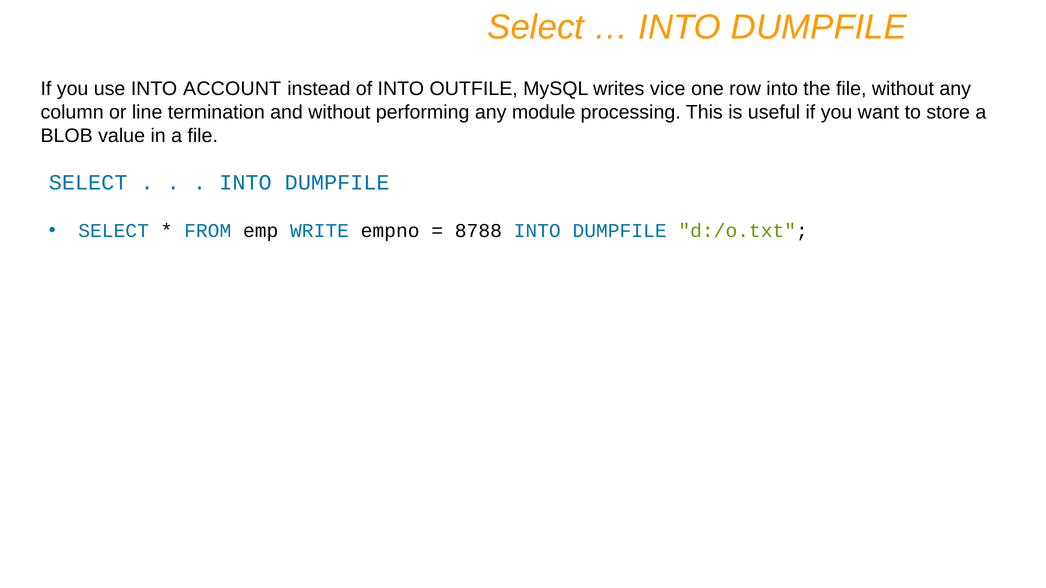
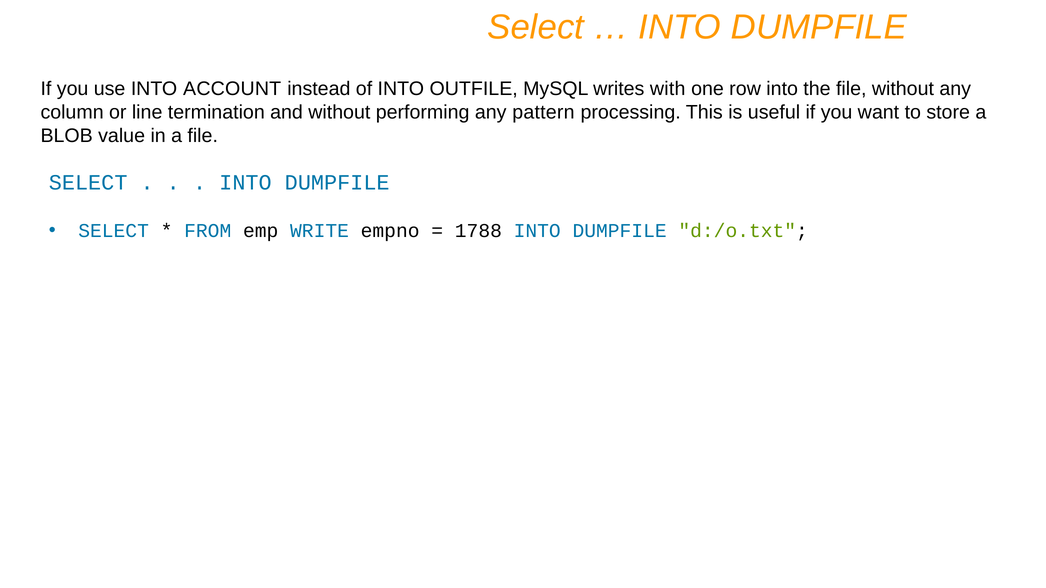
vice: vice -> with
module: module -> pattern
8788: 8788 -> 1788
